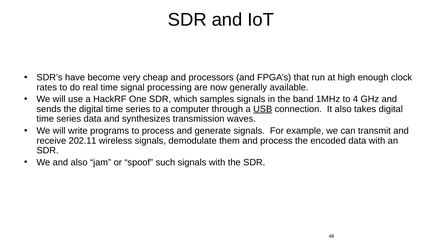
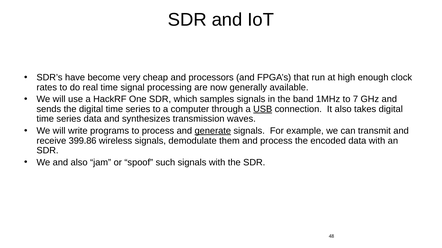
4: 4 -> 7
generate underline: none -> present
202.11: 202.11 -> 399.86
